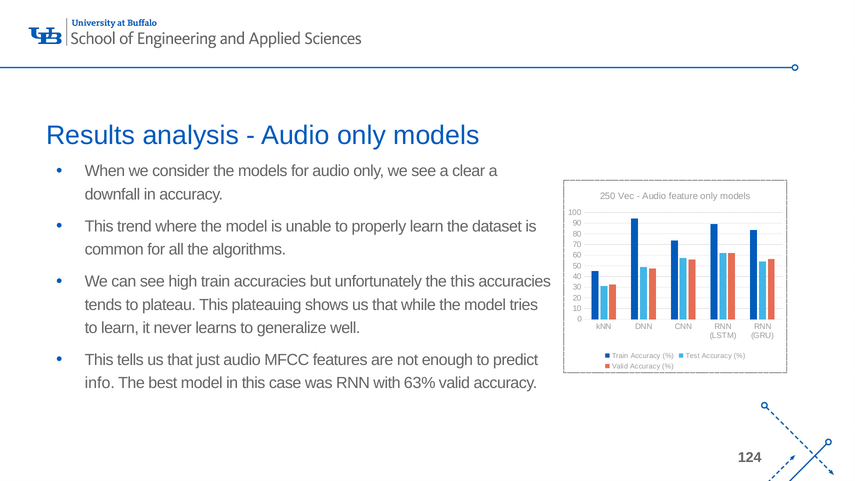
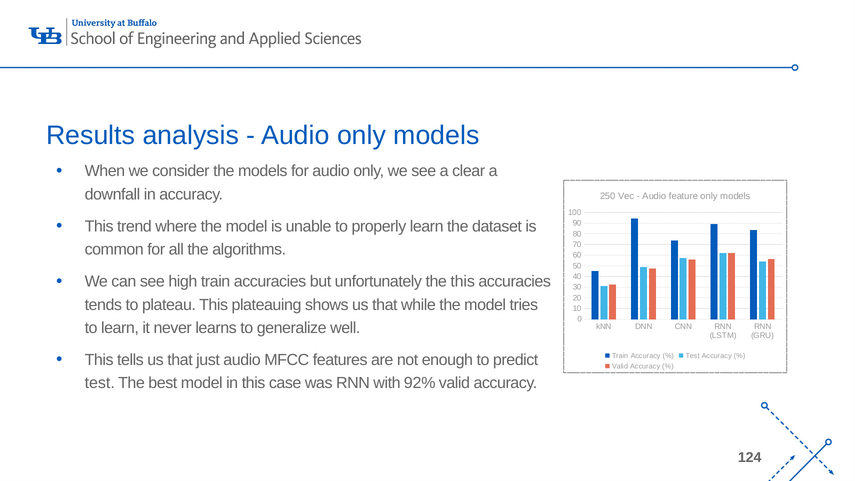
info at (100, 383): info -> test
63%: 63% -> 92%
